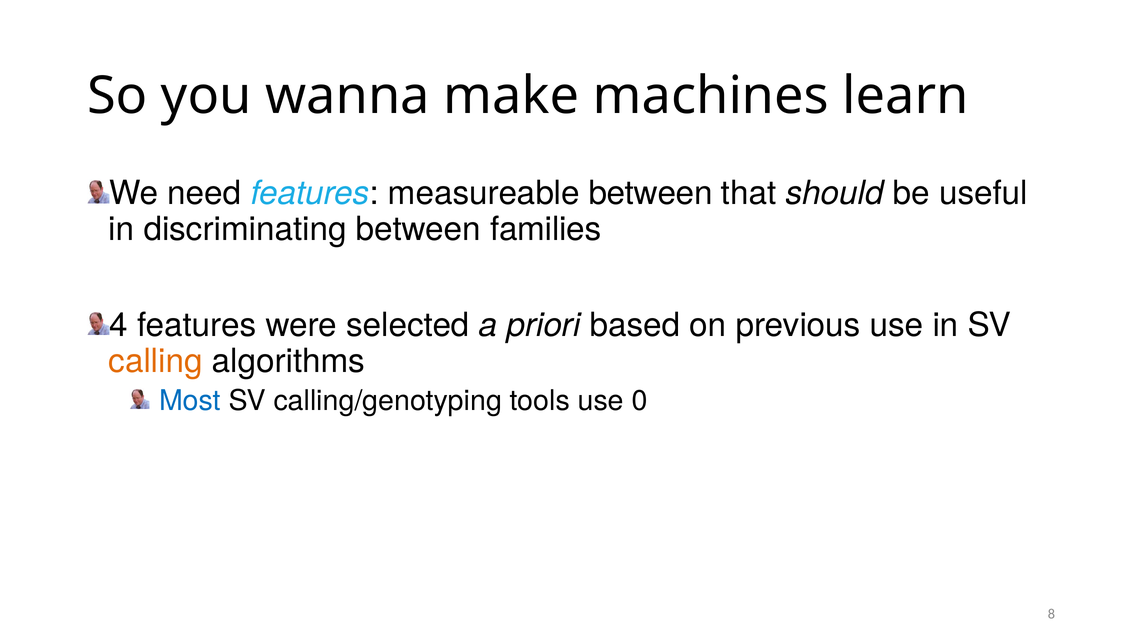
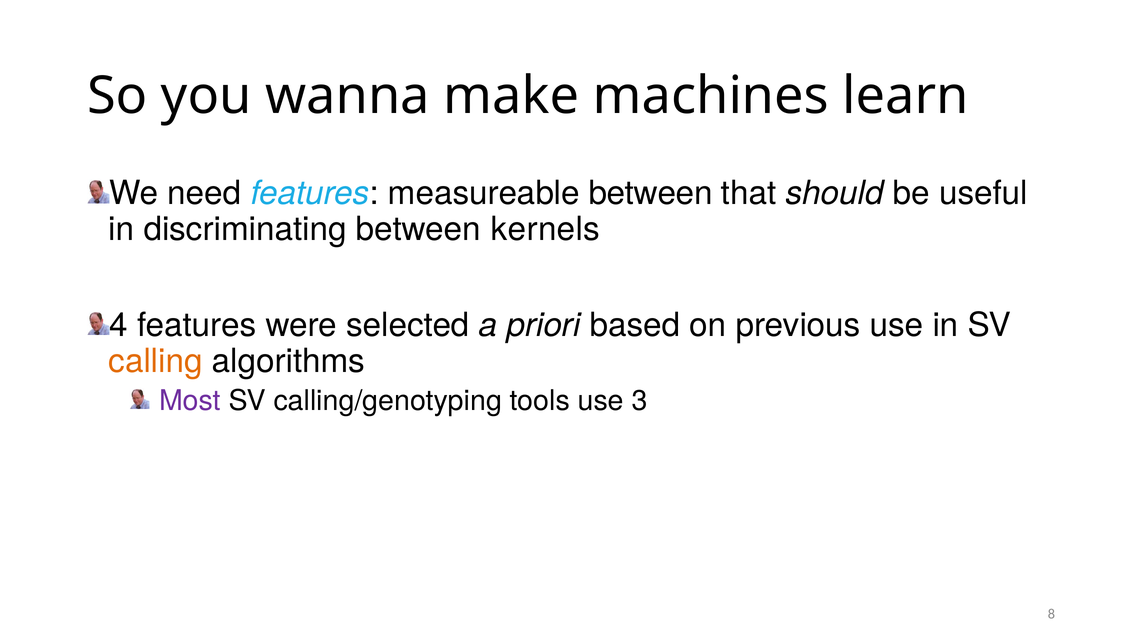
families: families -> kernels
Most colour: blue -> purple
0: 0 -> 3
